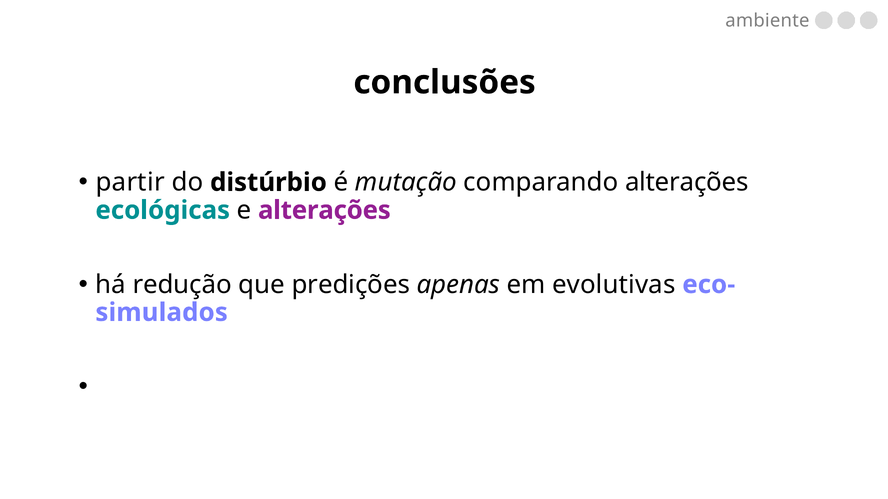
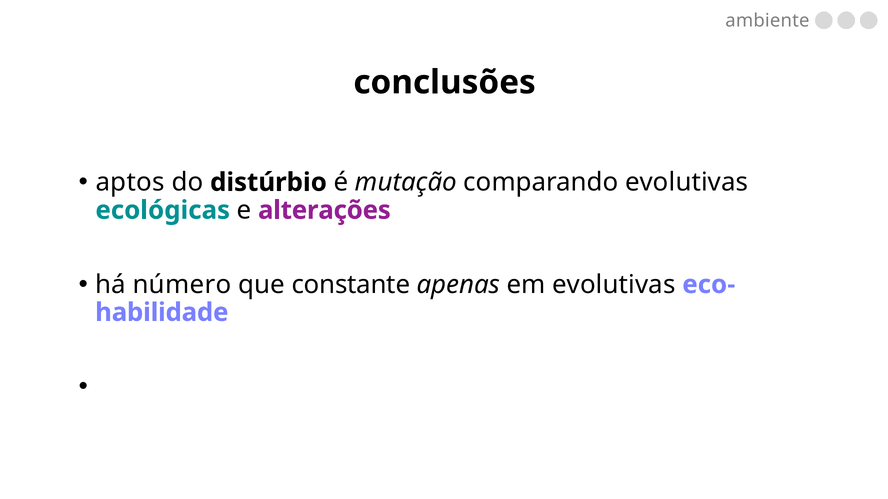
partir: partir -> aptos
comparando alterações: alterações -> evolutivas
redução: redução -> número
predições: predições -> constante
simulados: simulados -> habilidade
